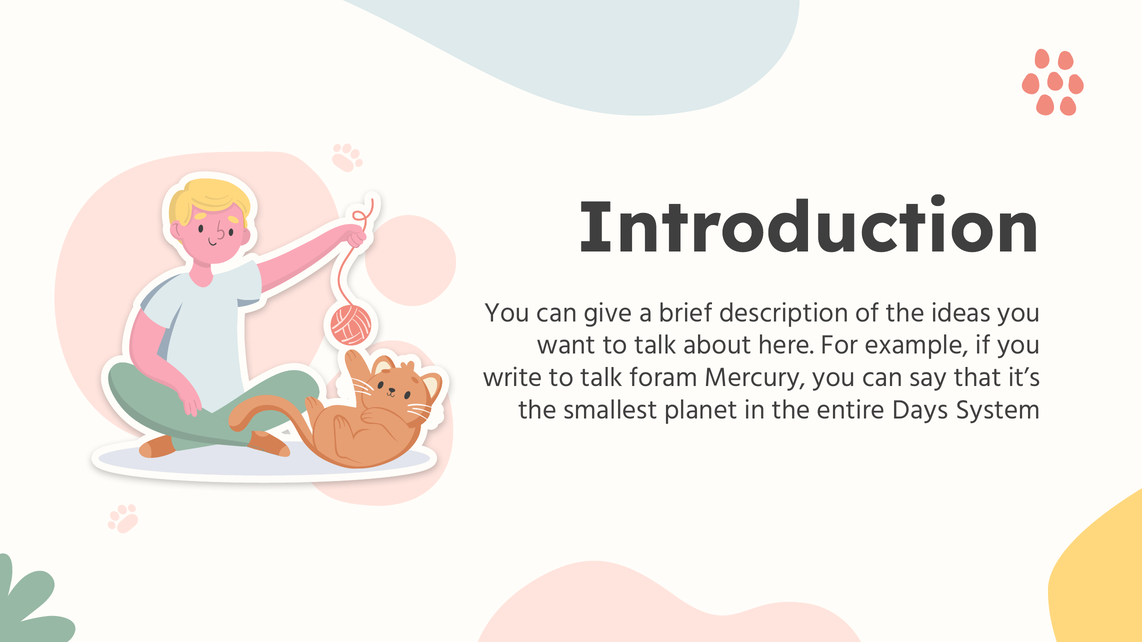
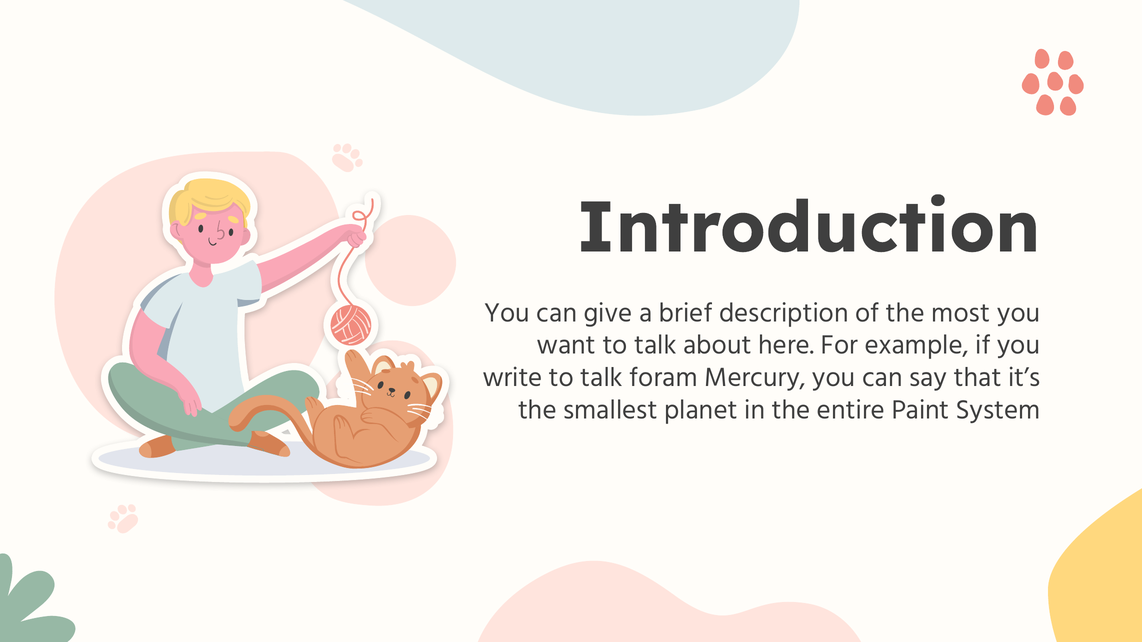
ideas: ideas -> most
Days: Days -> Paint
